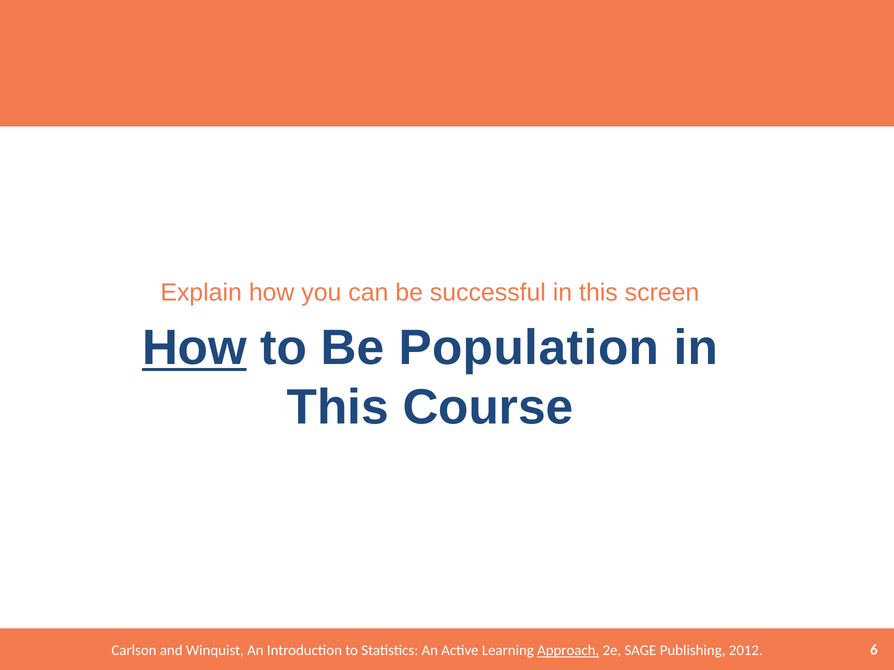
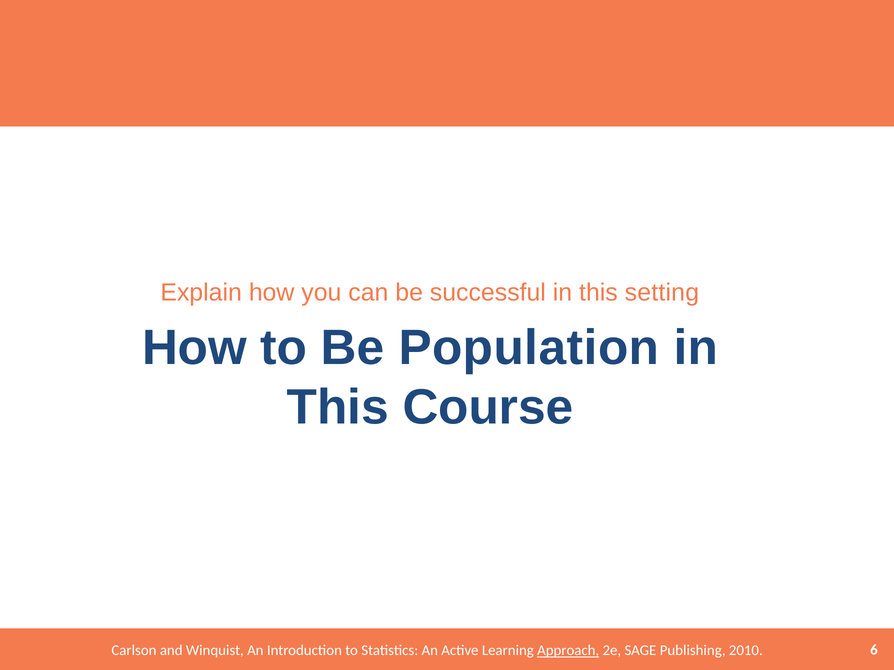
screen: screen -> setting
How at (194, 348) underline: present -> none
2012: 2012 -> 2010
